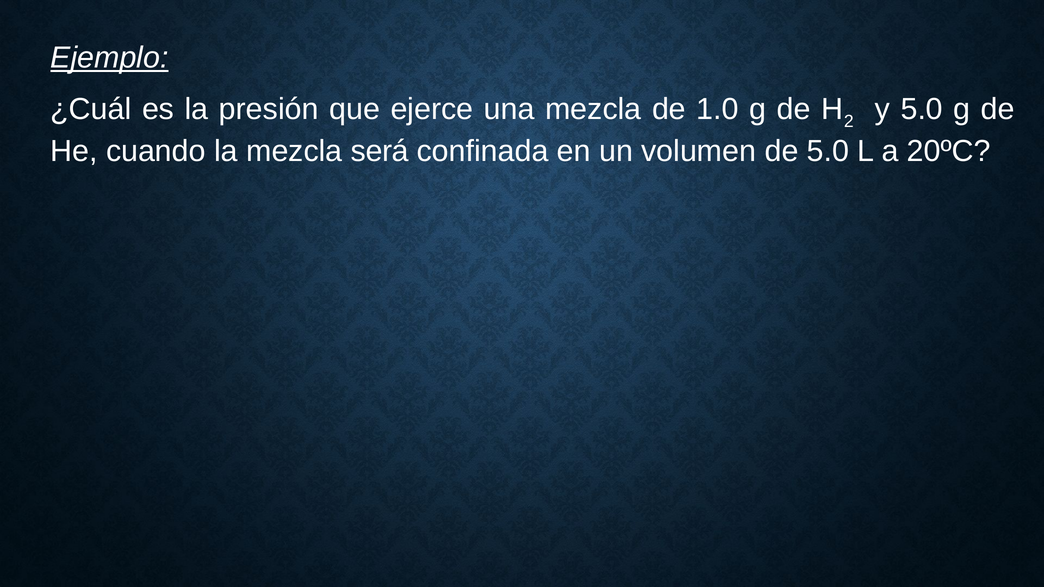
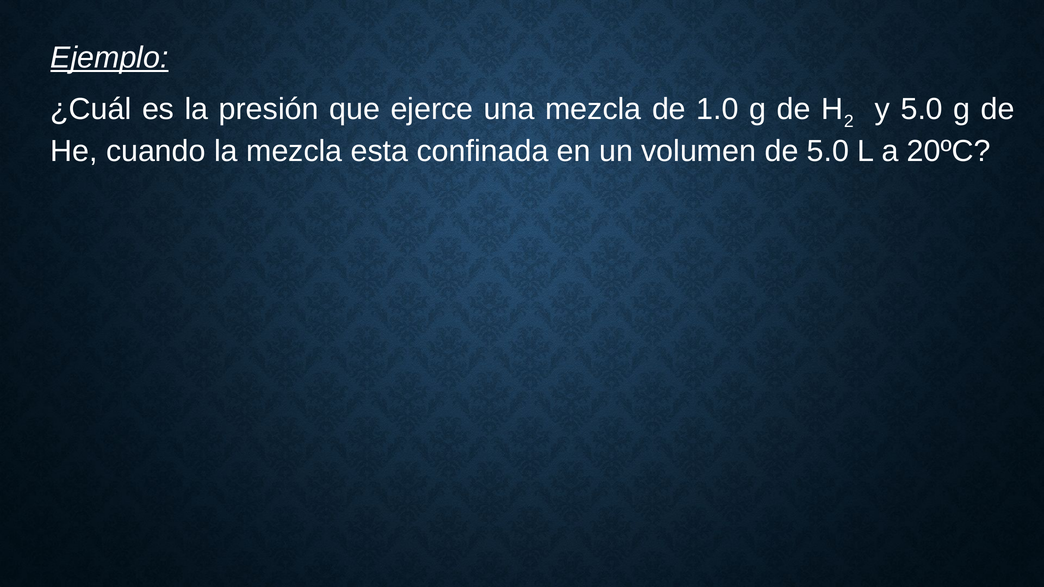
será: será -> esta
